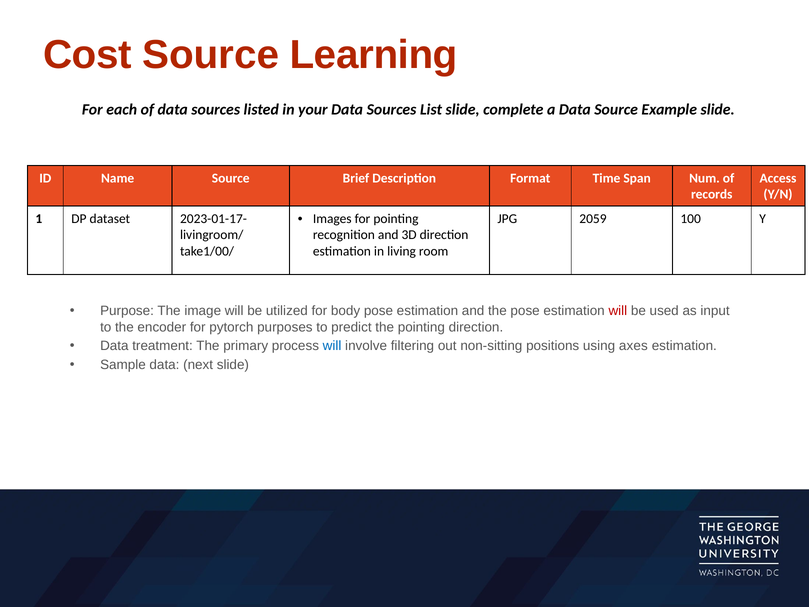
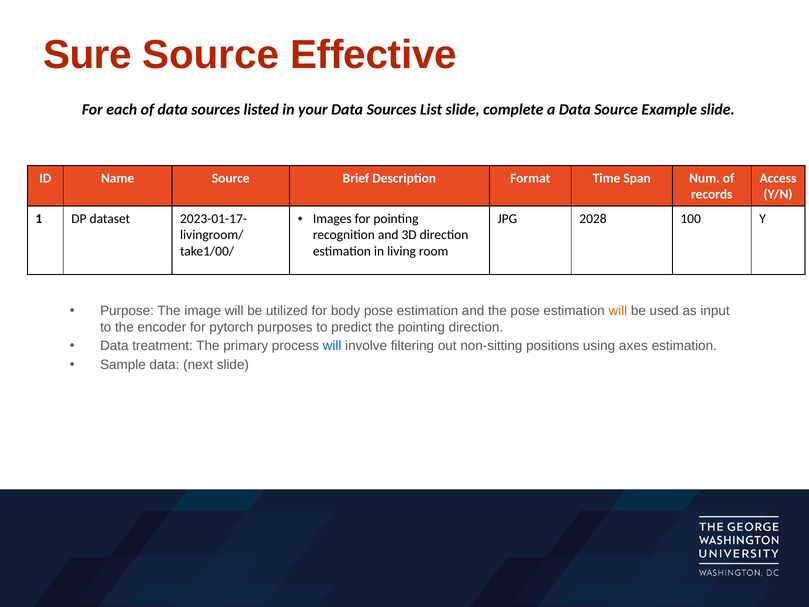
Cost: Cost -> Sure
Learning: Learning -> Effective
2059: 2059 -> 2028
will at (618, 311) colour: red -> orange
